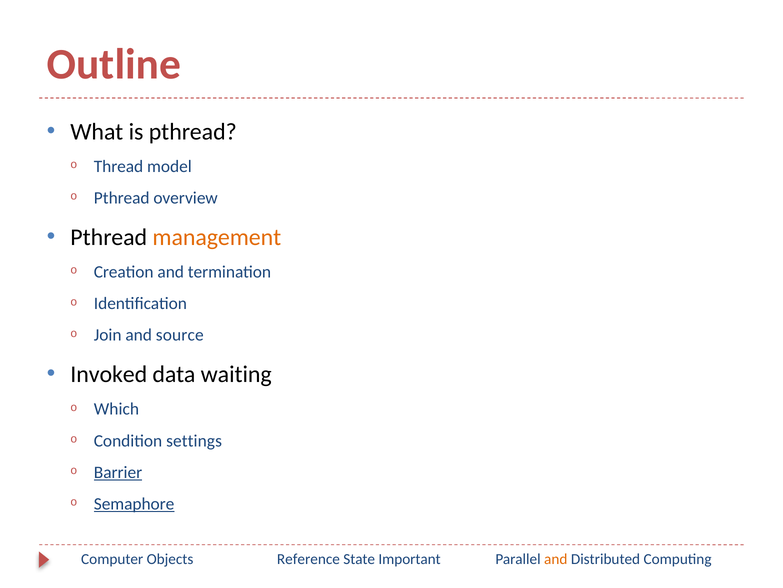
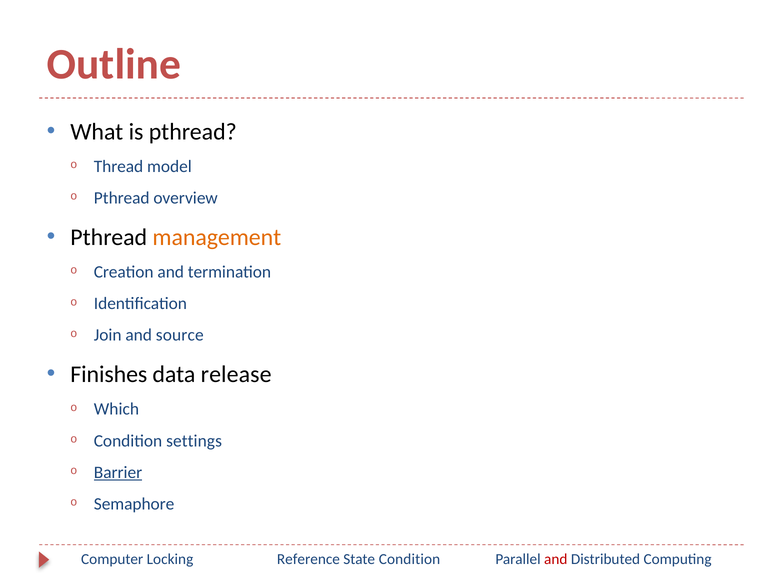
Invoked: Invoked -> Finishes
waiting: waiting -> release
Semaphore underline: present -> none
Objects: Objects -> Locking
State Important: Important -> Condition
and at (556, 558) colour: orange -> red
